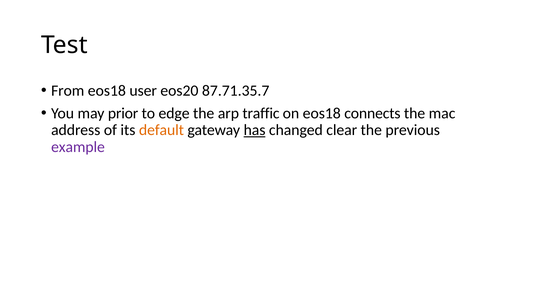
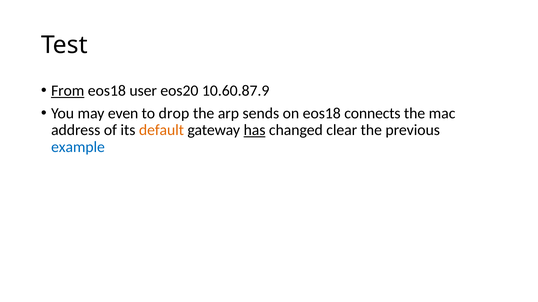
From underline: none -> present
87.71.35.7: 87.71.35.7 -> 10.60.87.9
prior: prior -> even
edge: edge -> drop
traffic: traffic -> sends
example colour: purple -> blue
